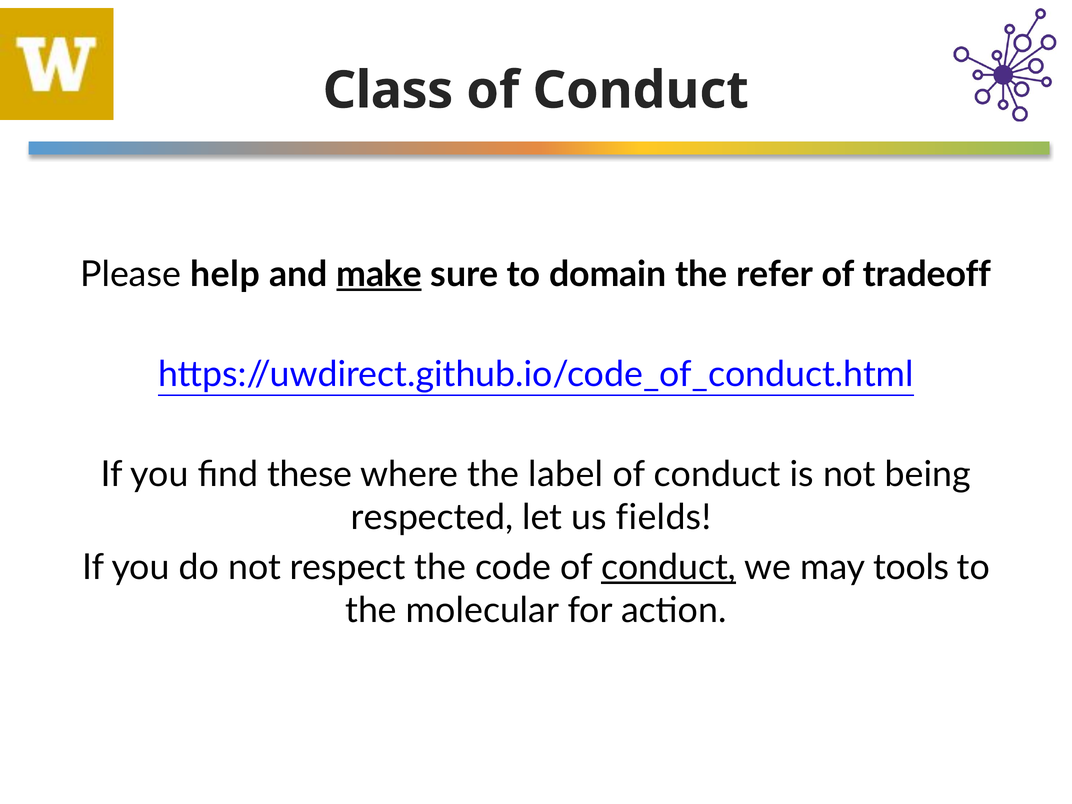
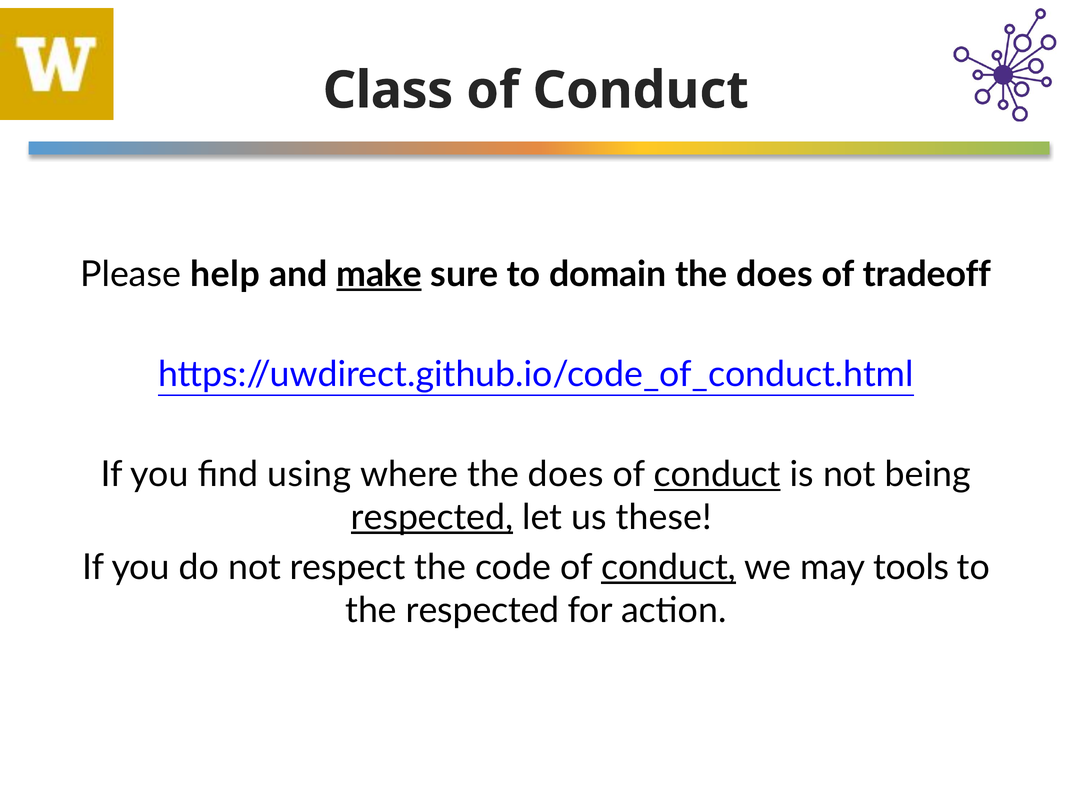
refer at (775, 274): refer -> does
these: these -> using
where the label: label -> does
conduct at (717, 474) underline: none -> present
respected at (432, 517) underline: none -> present
fields: fields -> these
the molecular: molecular -> respected
